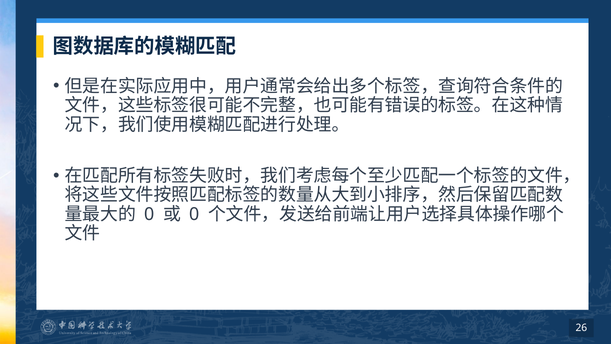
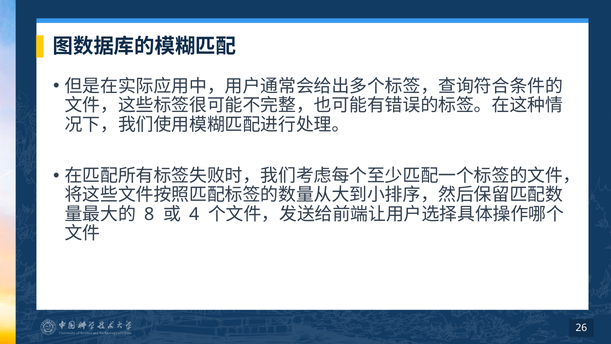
0 at (149, 214): 0 -> 8
0 at (194, 214): 0 -> 4
